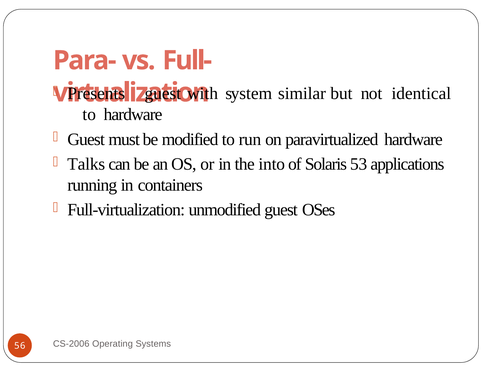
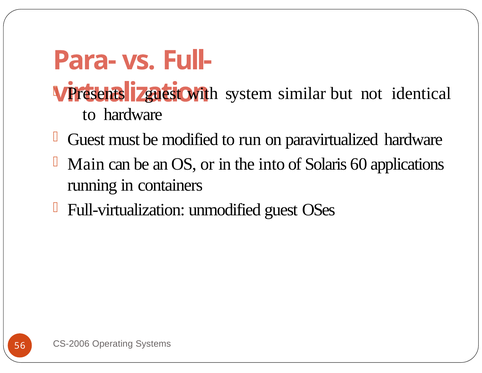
Talks: Talks -> Main
53: 53 -> 60
